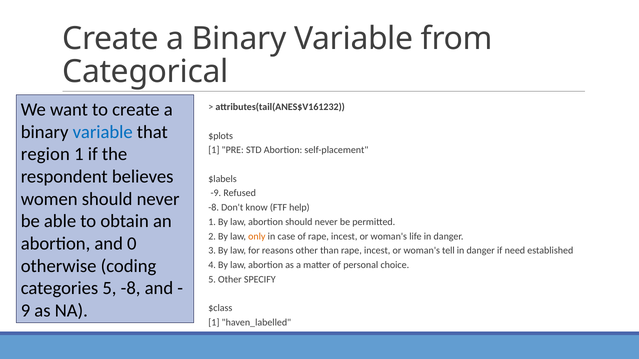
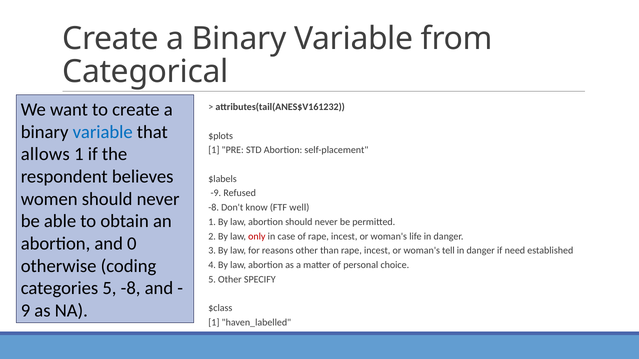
region: region -> allows
help: help -> well
only colour: orange -> red
